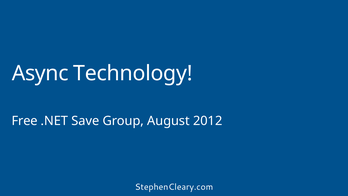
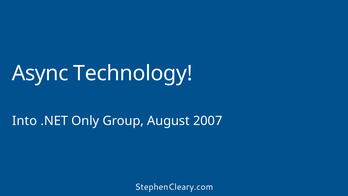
Free: Free -> Into
Save: Save -> Only
2012: 2012 -> 2007
